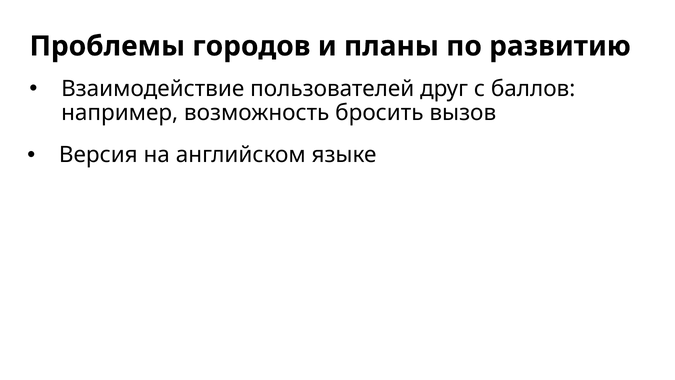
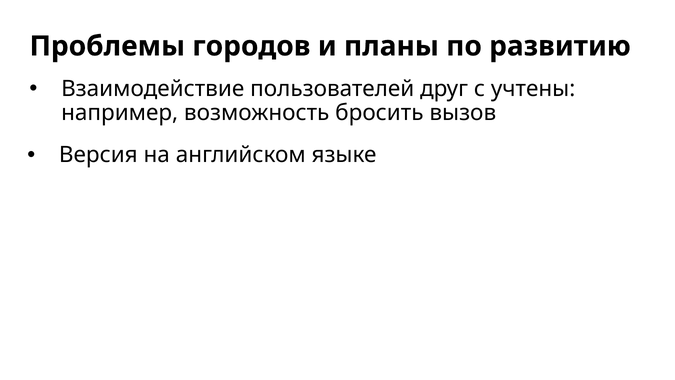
баллов: баллов -> учтены
